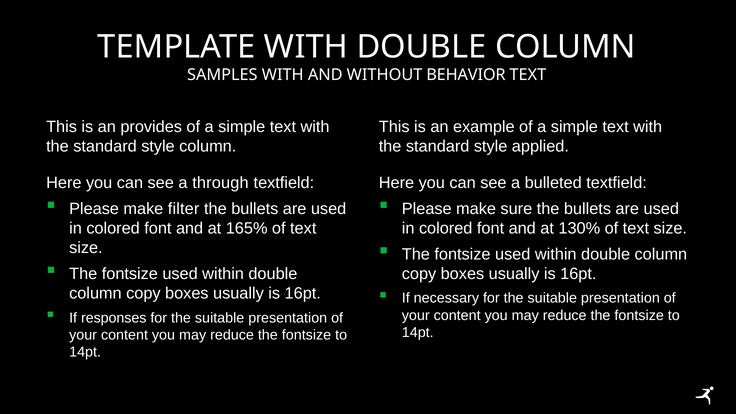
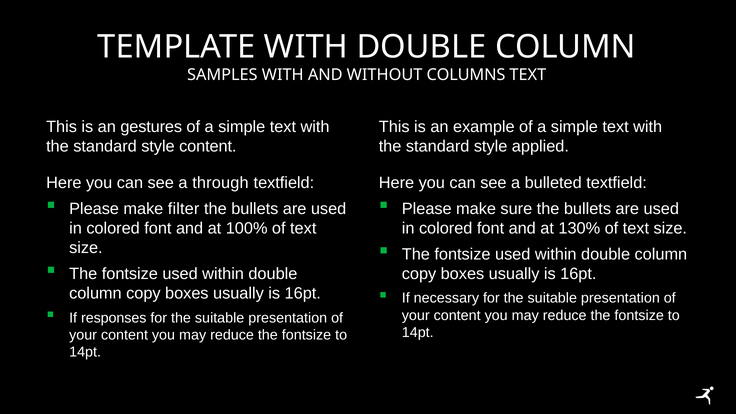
BEHAVIOR: BEHAVIOR -> COLUMNS
provides: provides -> gestures
style column: column -> content
165%: 165% -> 100%
